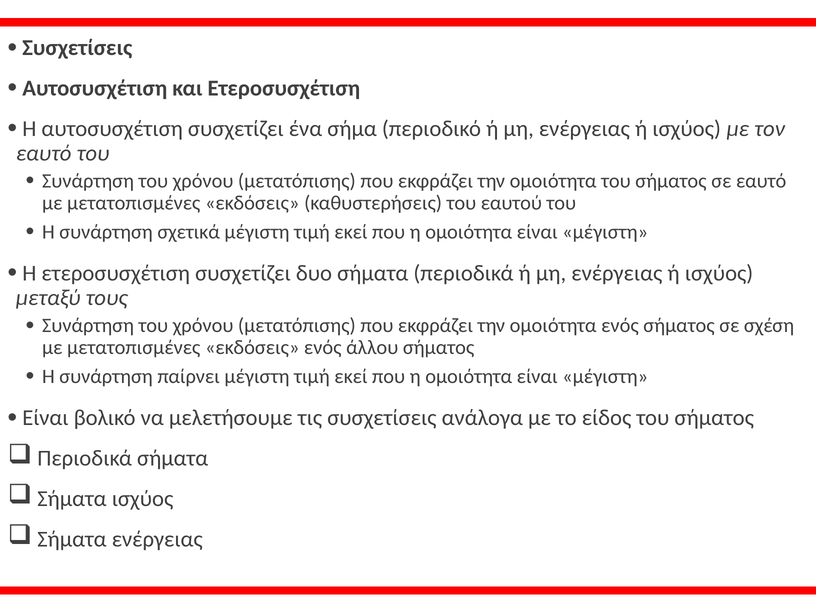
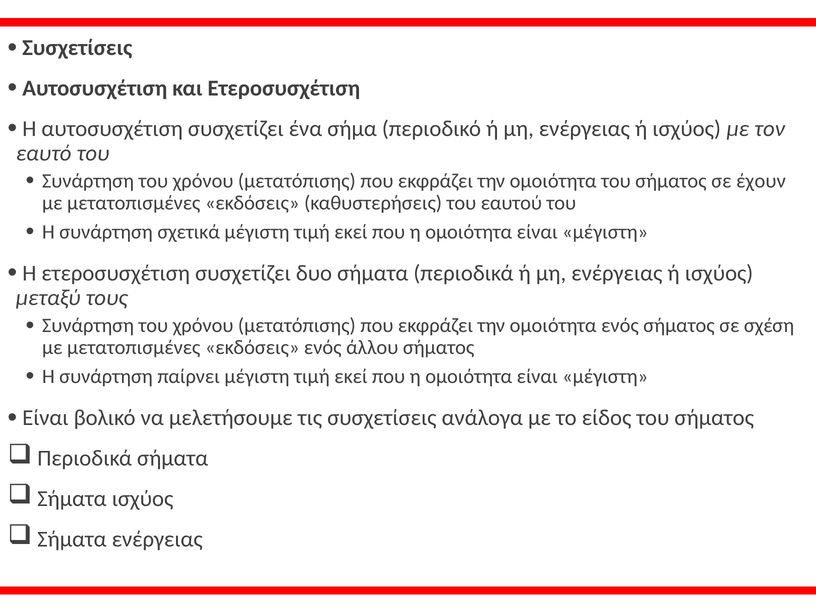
σε εαυτό: εαυτό -> έχουν
